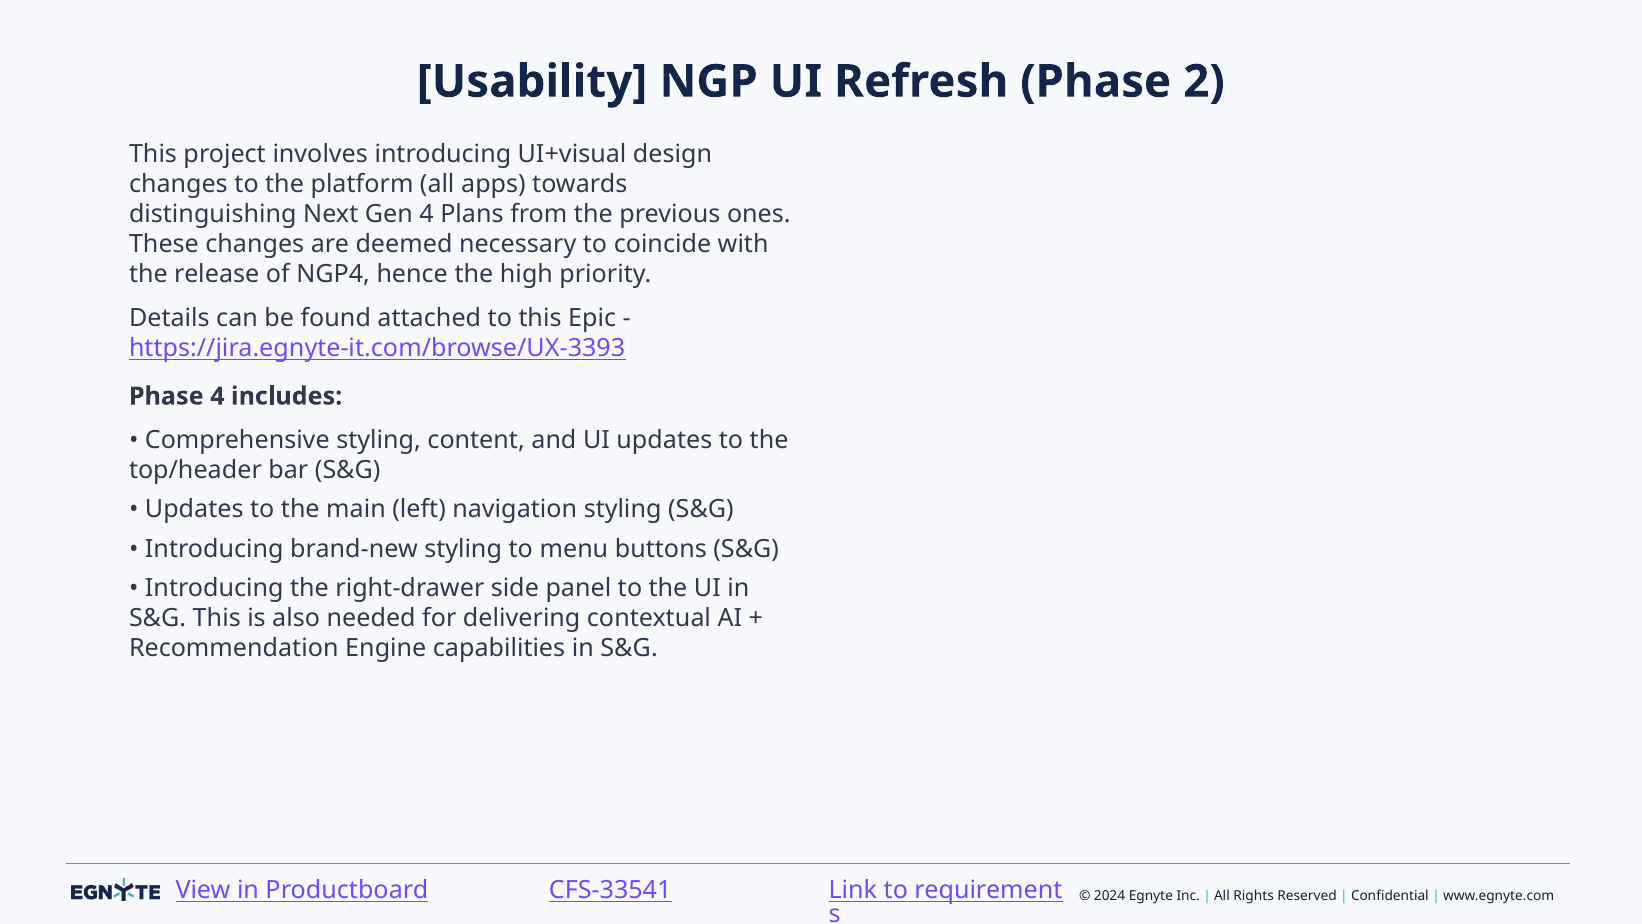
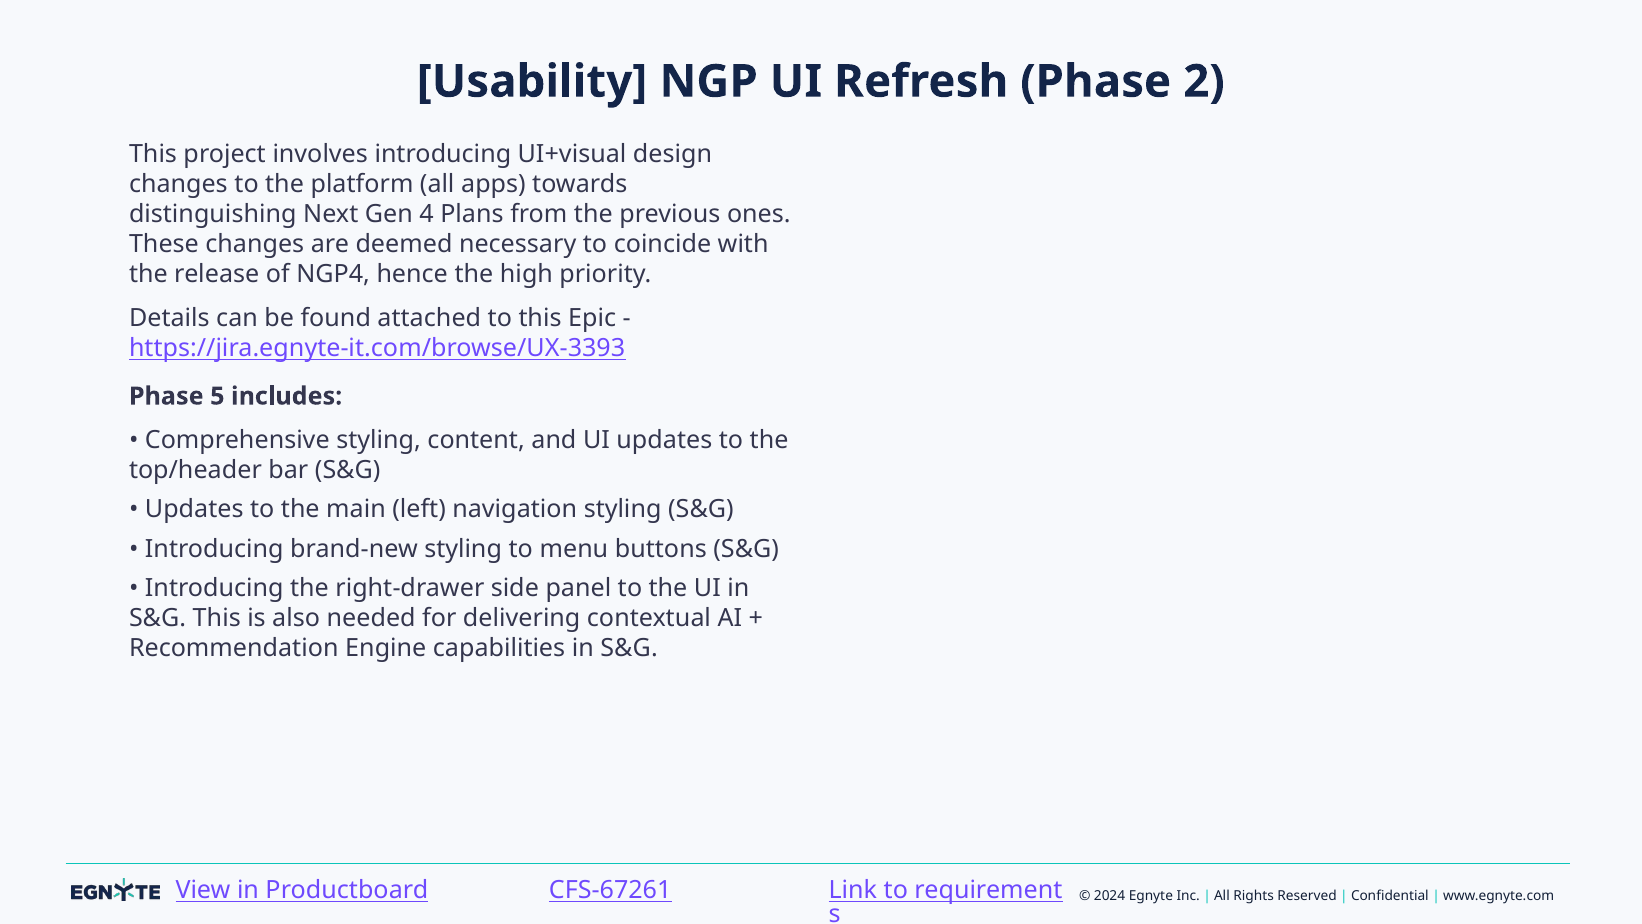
Phase 4: 4 -> 5
CFS-33541: CFS-33541 -> CFS-67261
